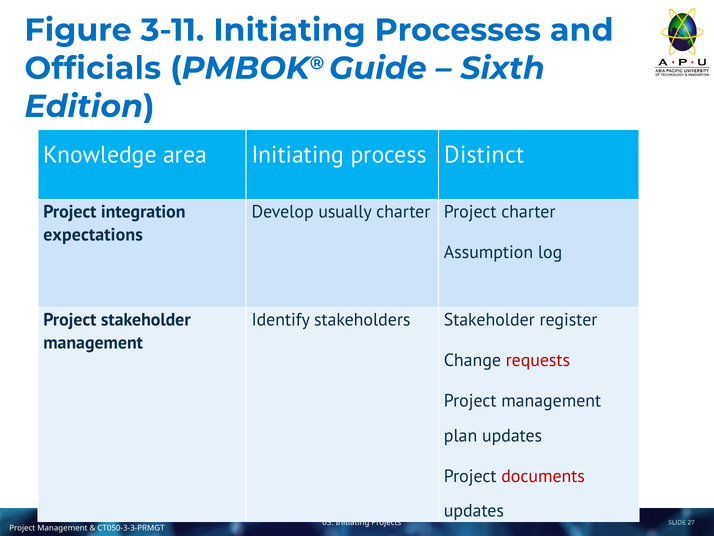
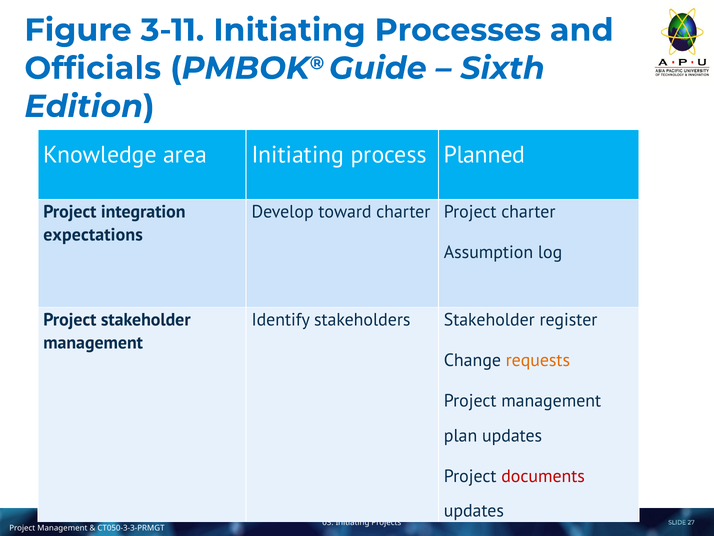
Distinct: Distinct -> Planned
usually: usually -> toward
requests colour: red -> orange
